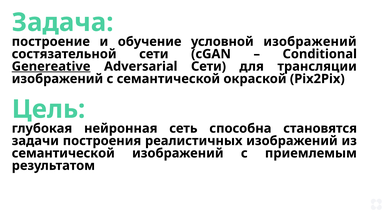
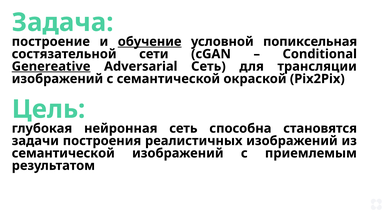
обучение underline: none -> present
условной изображений: изображений -> попиксельная
Adversarial Сети: Сети -> Сеть
